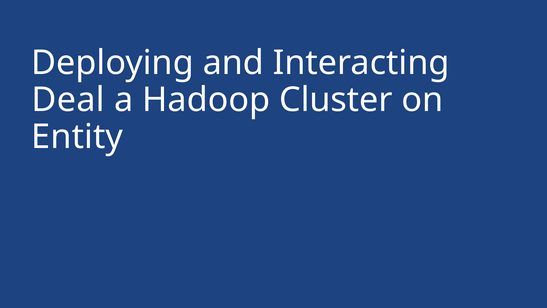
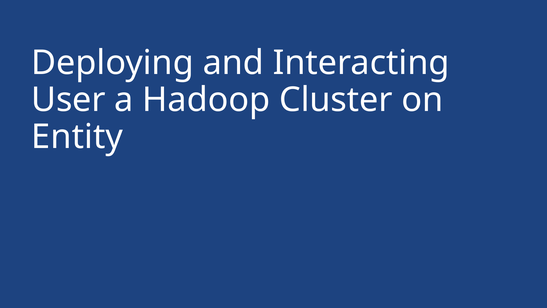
Deal: Deal -> User
